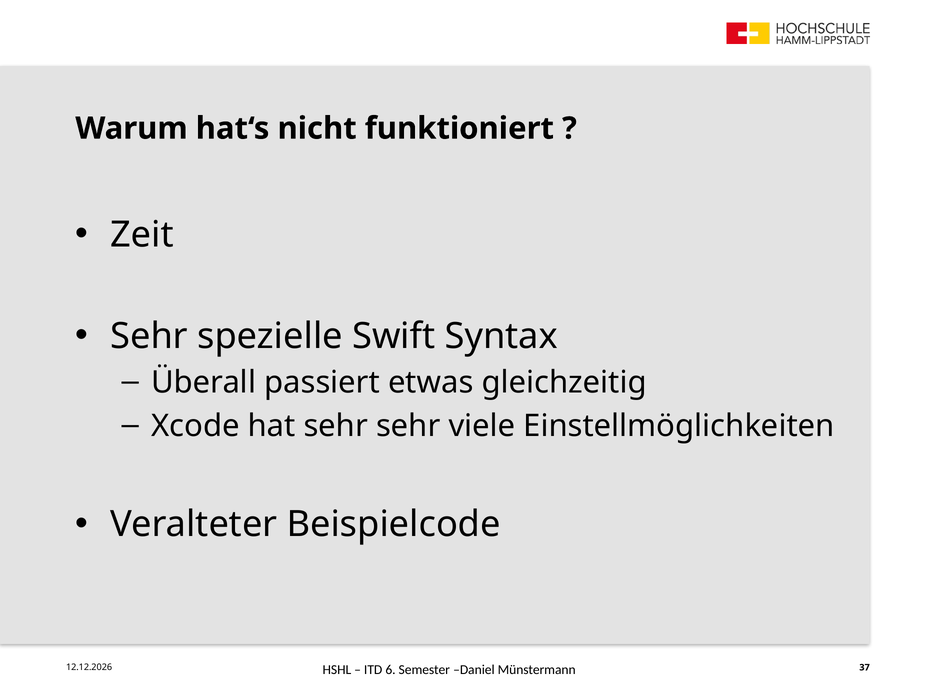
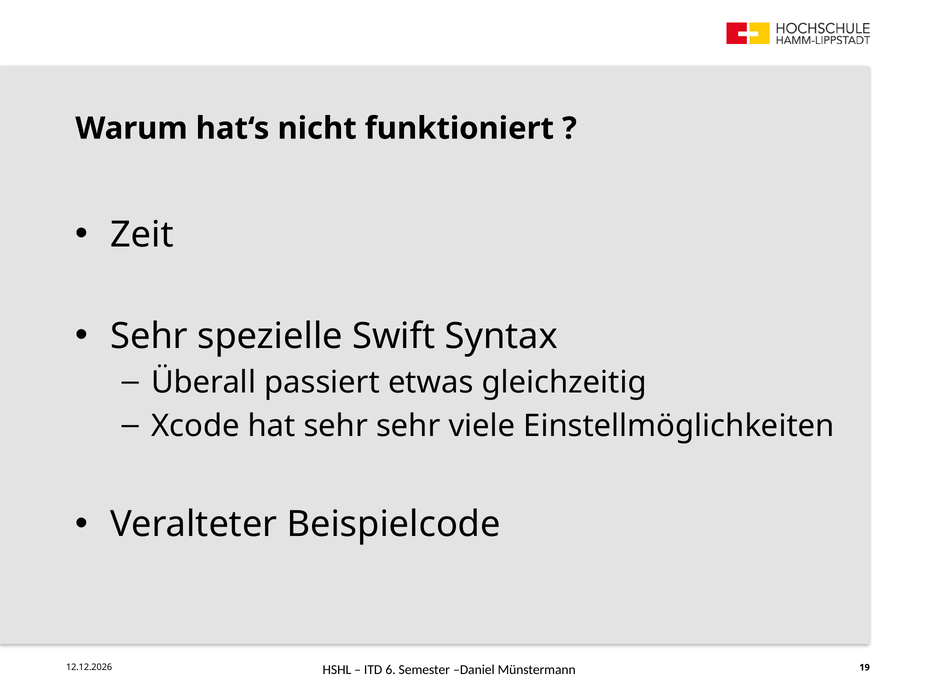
37: 37 -> 19
